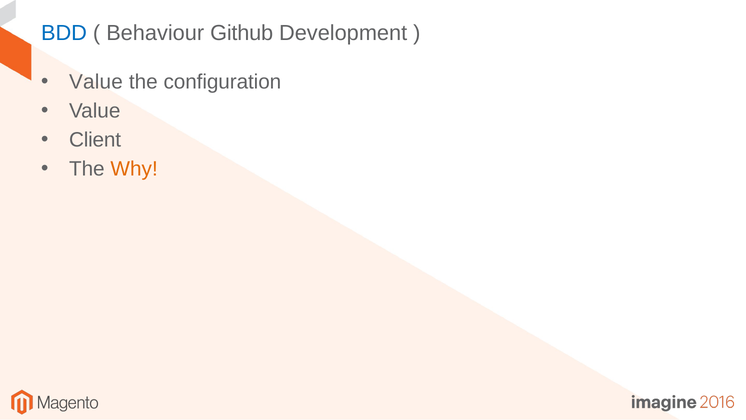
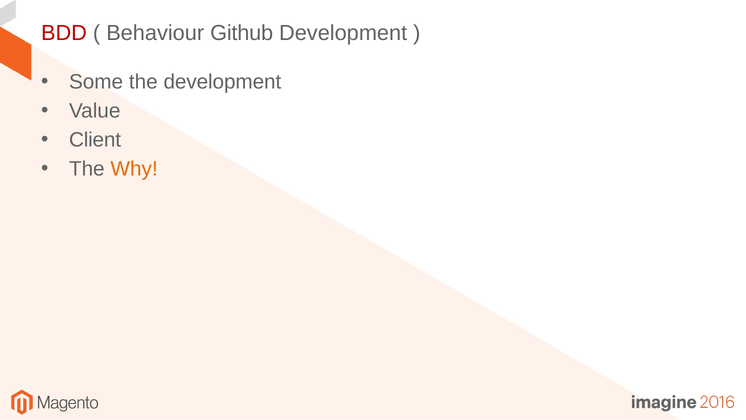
BDD colour: blue -> red
Value at (96, 82): Value -> Some
the configuration: configuration -> development
